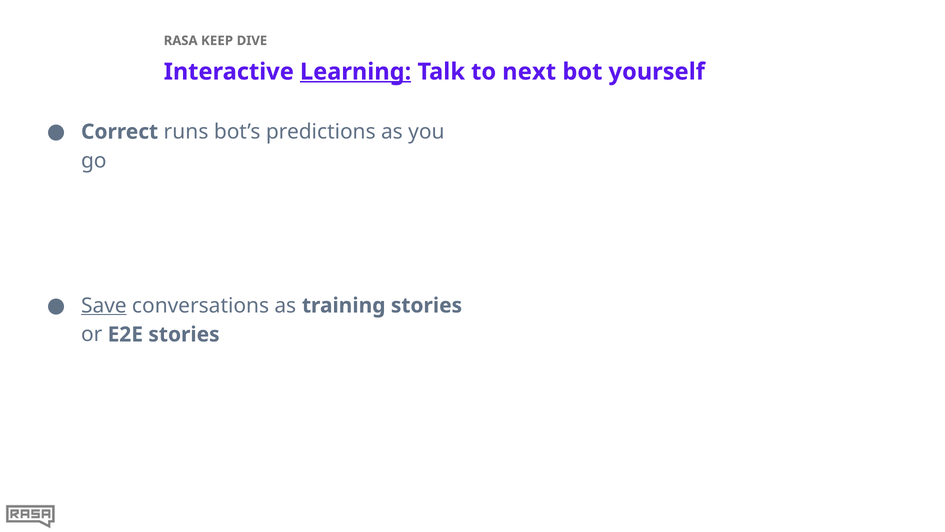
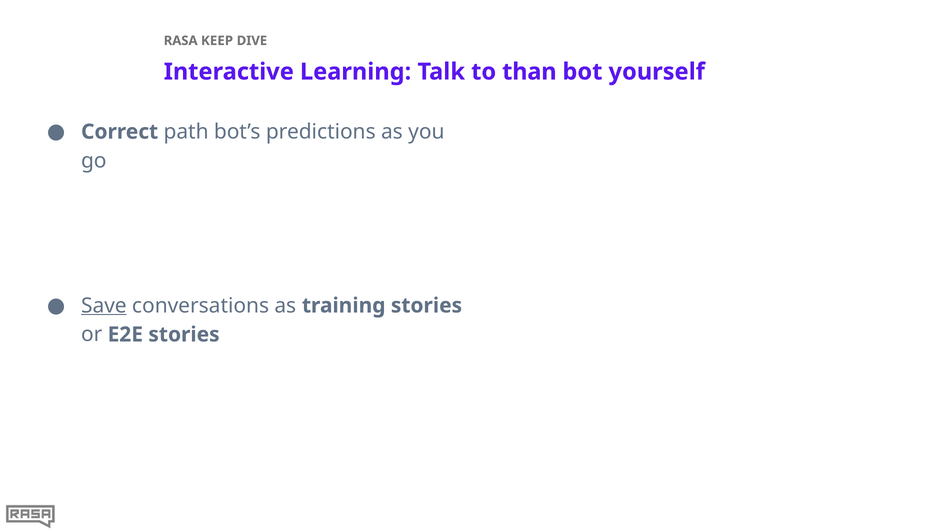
Learning underline: present -> none
next: next -> than
runs: runs -> path
